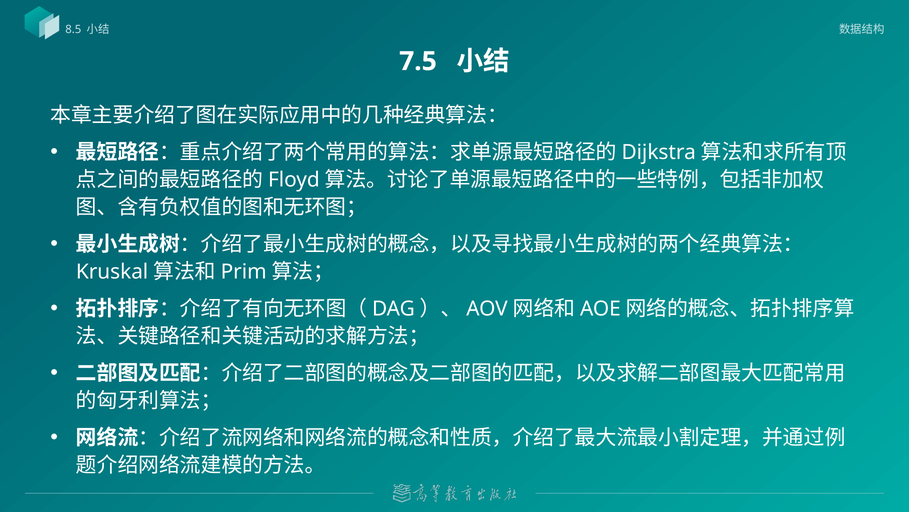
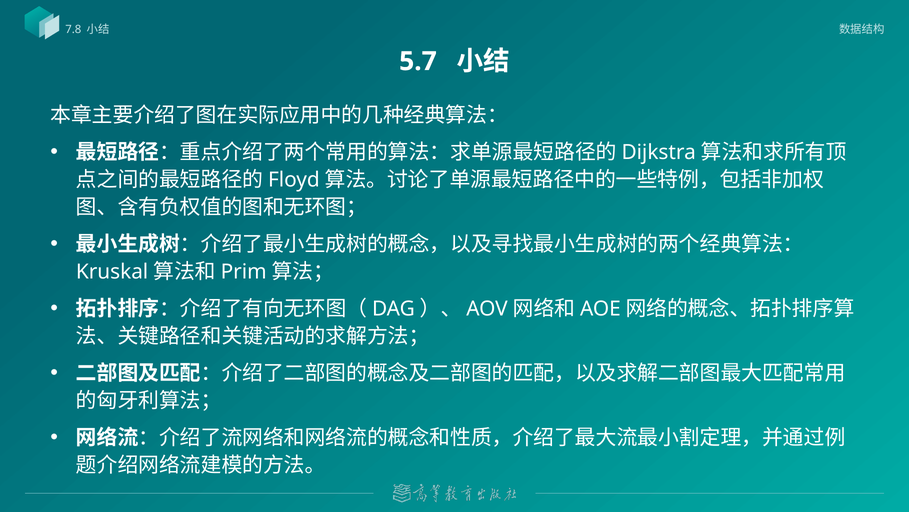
8.5: 8.5 -> 7.8
7.5: 7.5 -> 5.7
